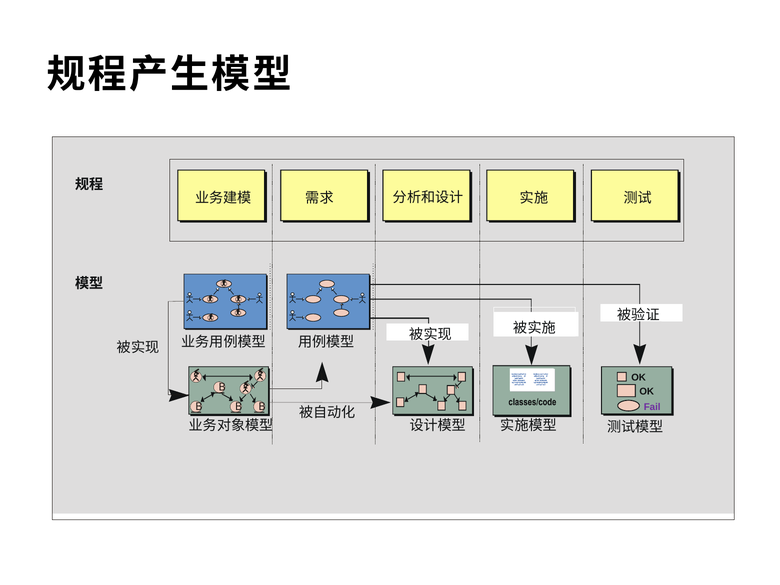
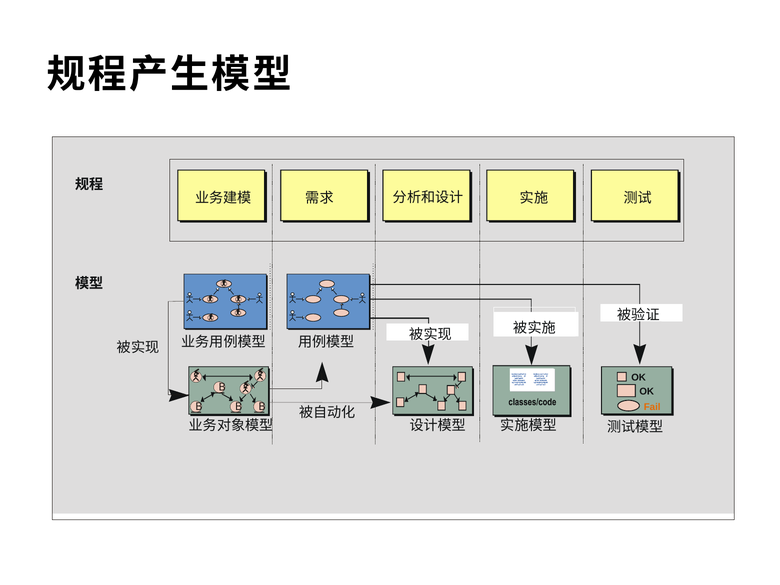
Fail colour: purple -> orange
